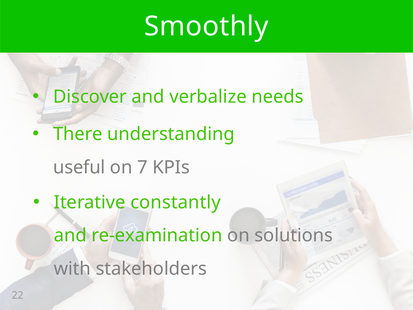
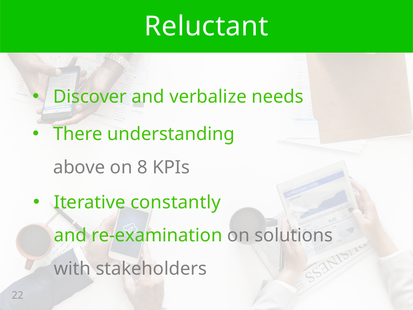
Smoothly: Smoothly -> Reluctant
useful: useful -> above
7: 7 -> 8
